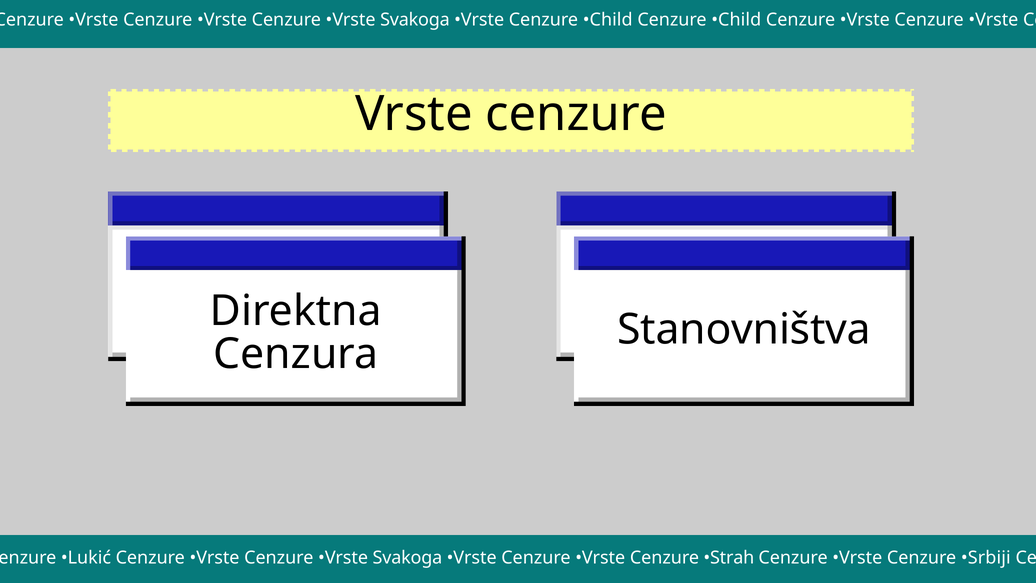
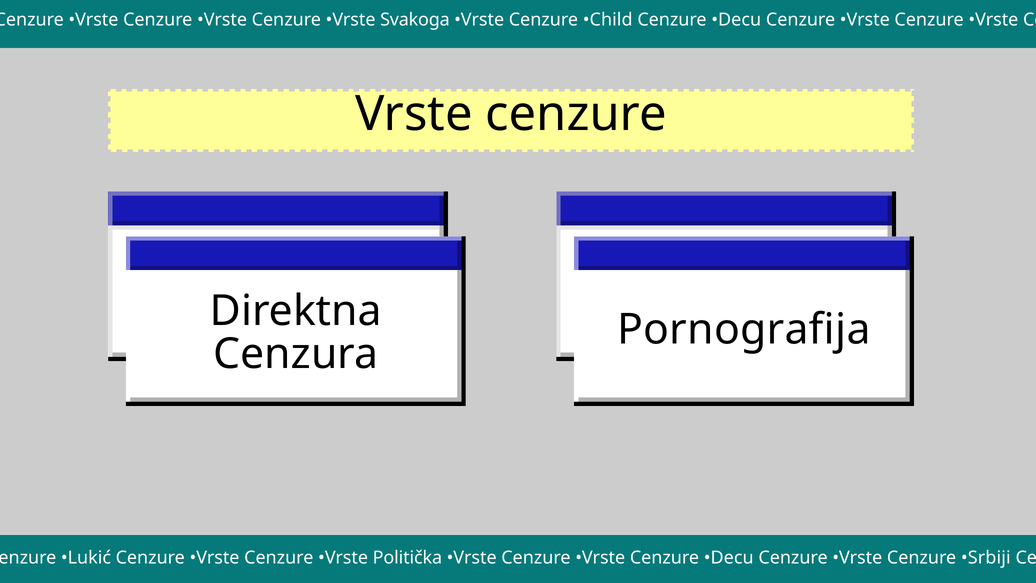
Child at (736, 20): Child -> Decu
Stanovništva: Stanovništva -> Pornografija
Svakoga at (407, 558): Svakoga -> Politička
Vrste Cenzure Strah: Strah -> Decu
